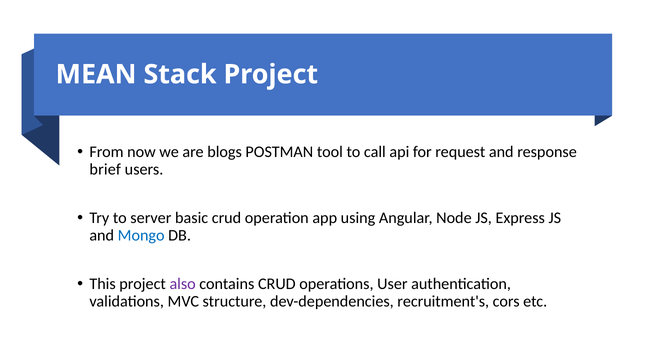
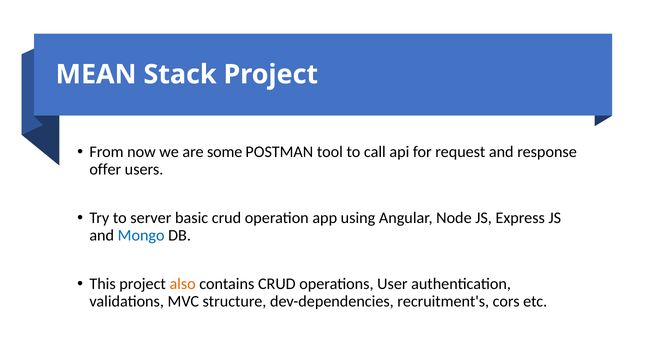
blogs: blogs -> some
brief: brief -> offer
also colour: purple -> orange
